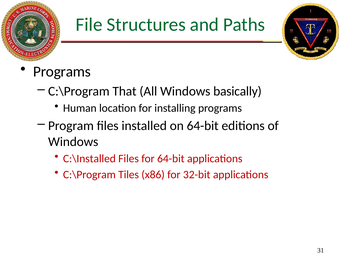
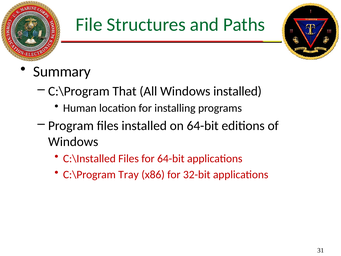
Programs at (62, 72): Programs -> Summary
Windows basically: basically -> installed
Tiles: Tiles -> Tray
